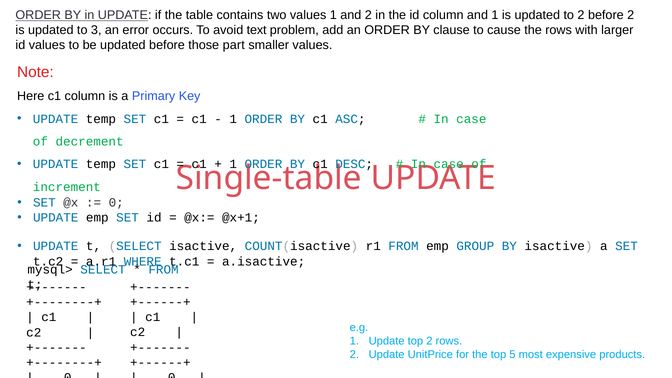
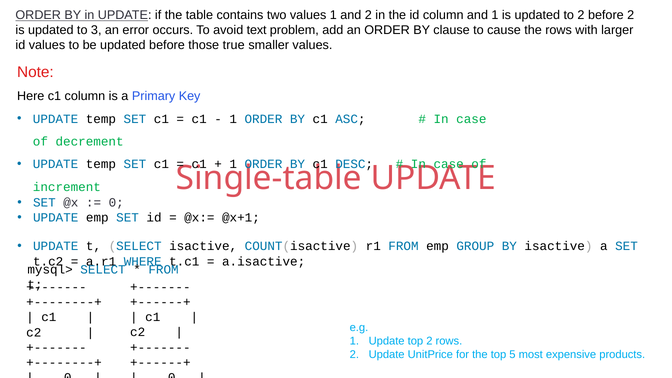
part: part -> true
